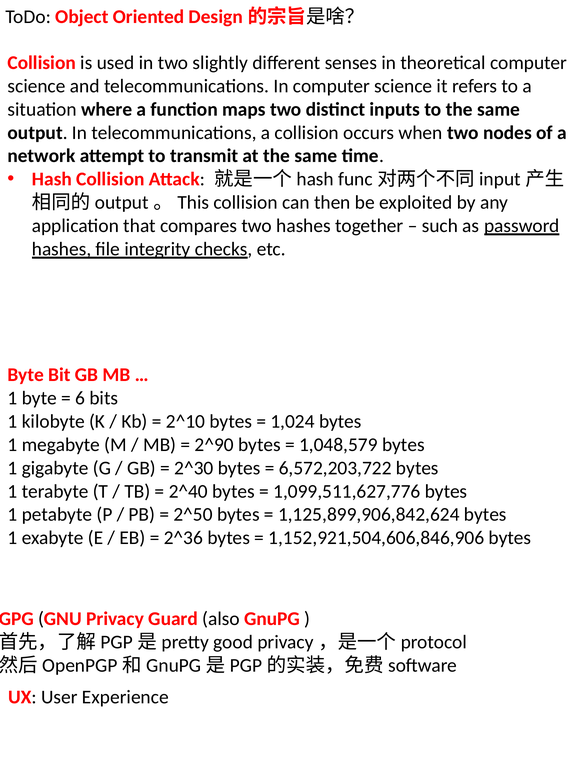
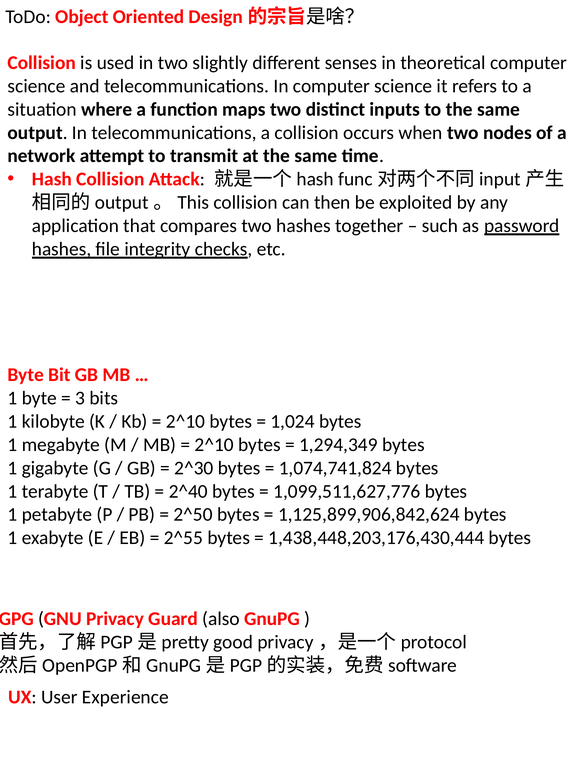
6: 6 -> 3
2^90 at (214, 445): 2^90 -> 2^10
1,048,579: 1,048,579 -> 1,294,349
6,572,203,722: 6,572,203,722 -> 1,074,741,824
2^36: 2^36 -> 2^55
1,152,921,504,606,846,906: 1,152,921,504,606,846,906 -> 1,438,448,203,176,430,444
